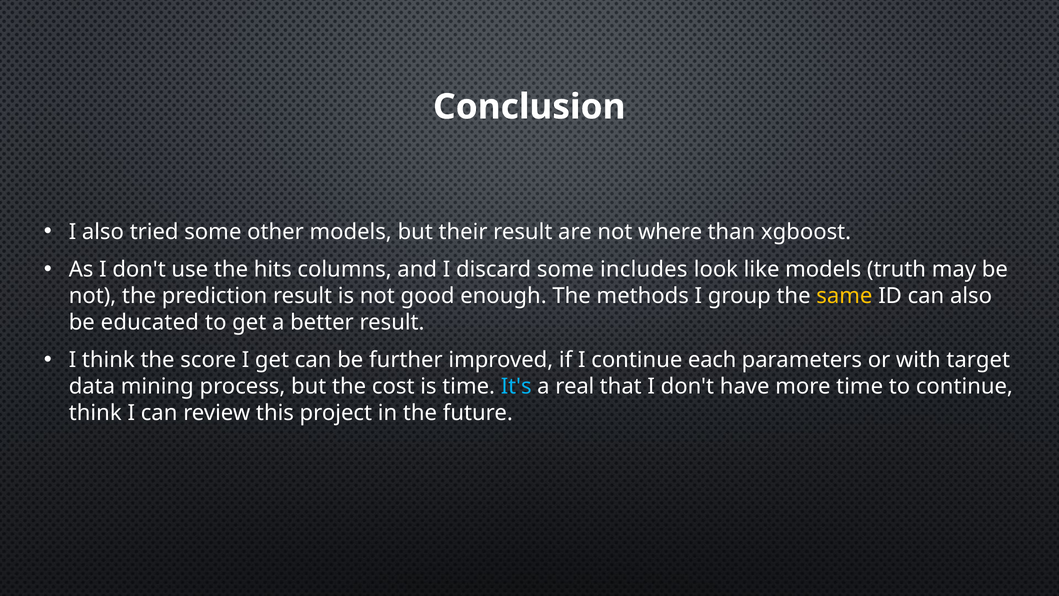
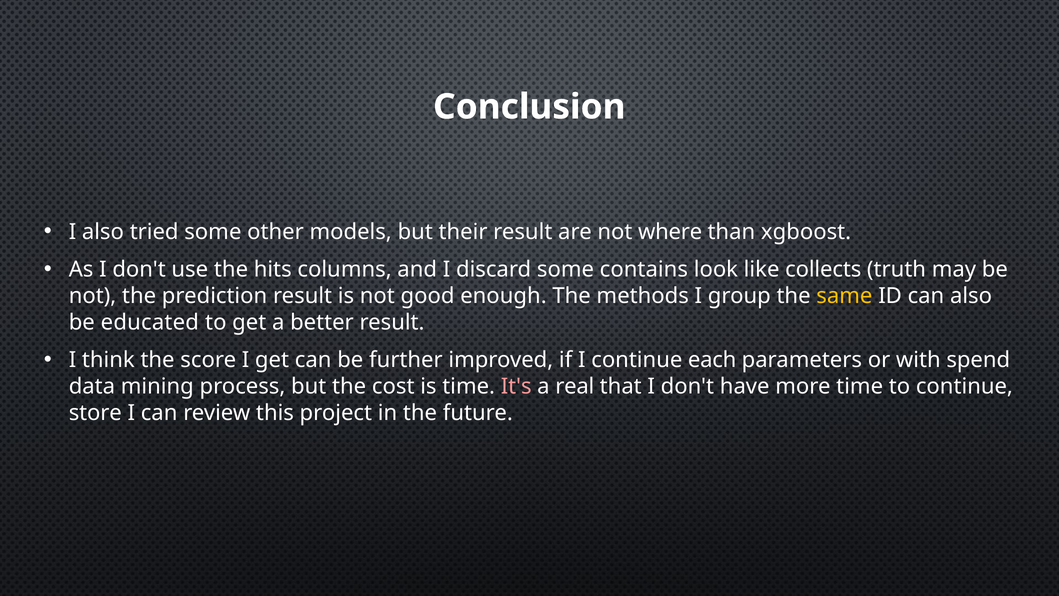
includes: includes -> contains
like models: models -> collects
target: target -> spend
It's colour: light blue -> pink
think at (95, 413): think -> store
